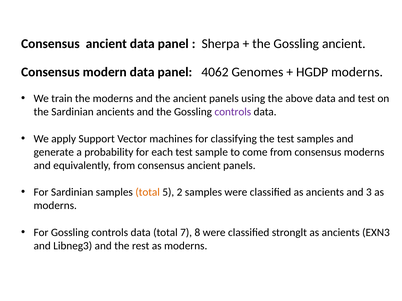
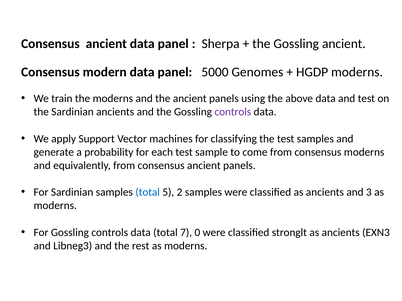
4062: 4062 -> 5000
total at (148, 193) colour: orange -> blue
8: 8 -> 0
